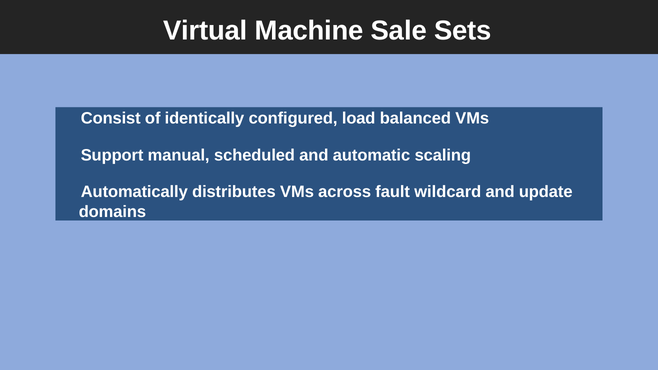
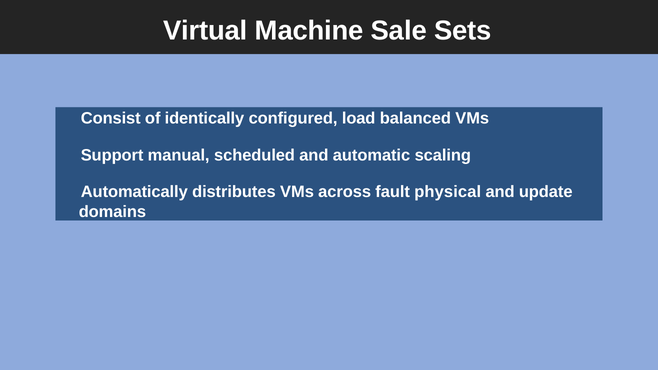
wildcard: wildcard -> physical
